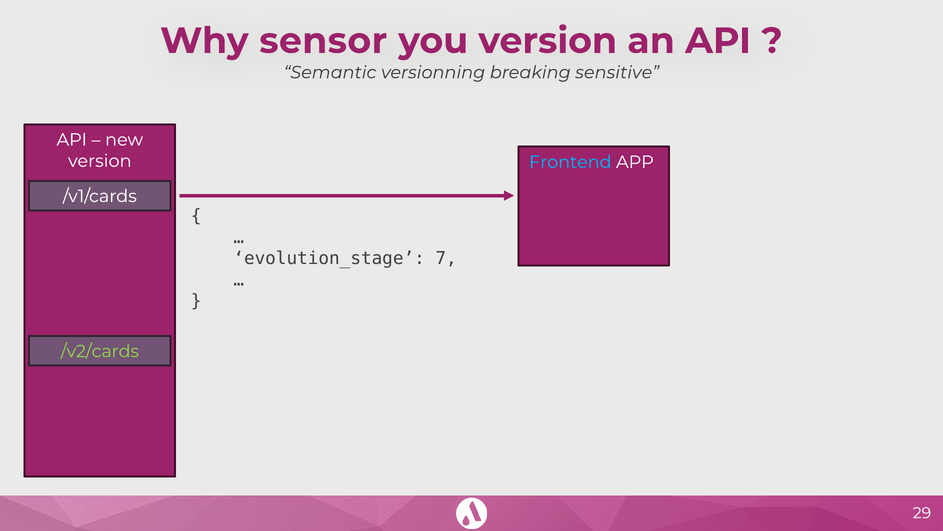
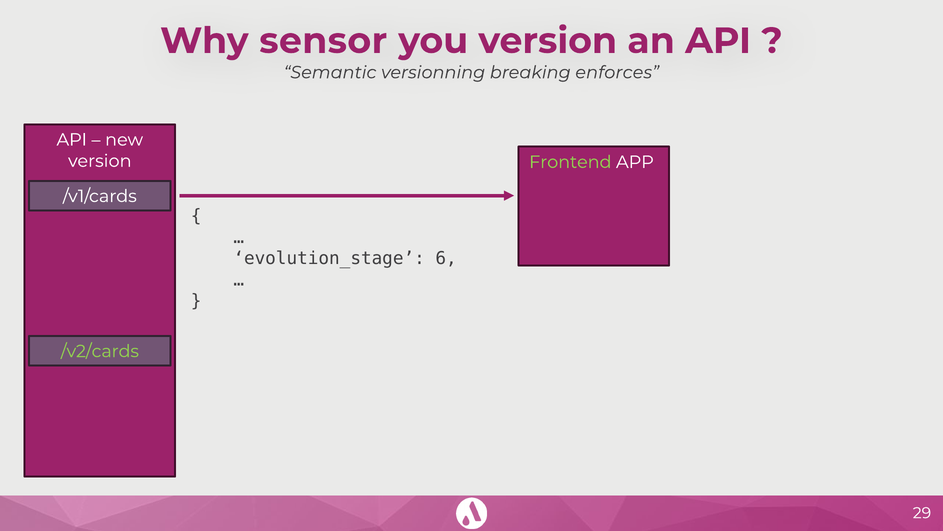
sensitive: sensitive -> enforces
Frontend colour: light blue -> light green
7: 7 -> 6
